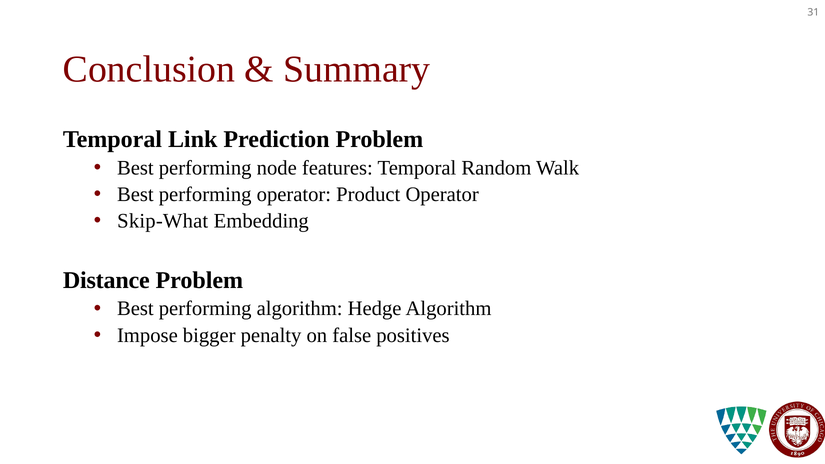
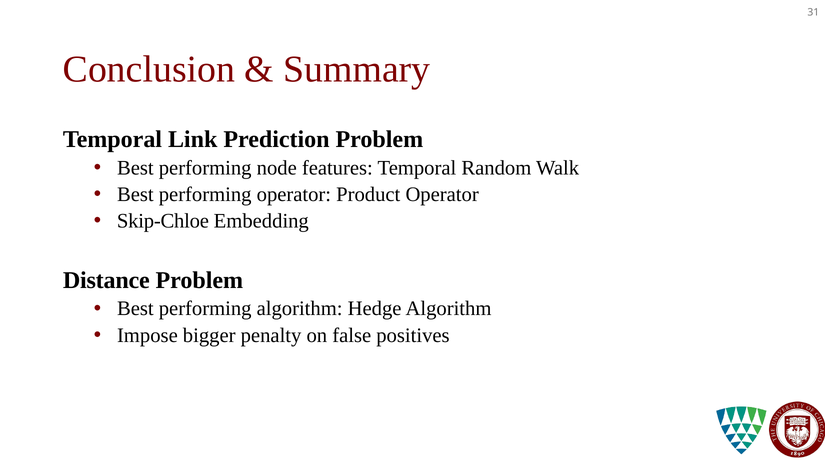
Skip-What: Skip-What -> Skip-Chloe
